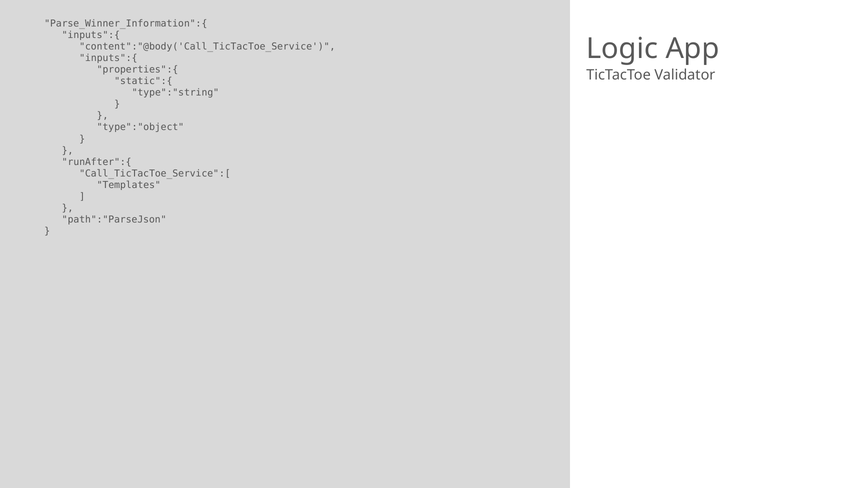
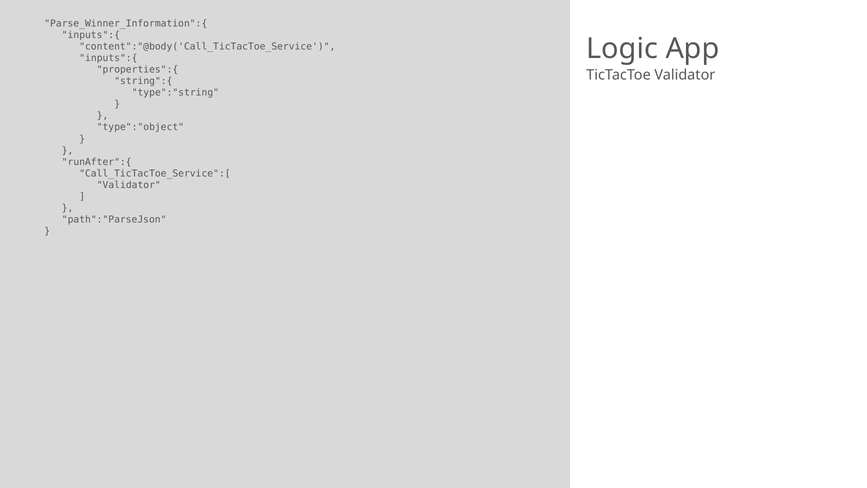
static":{: static":{ -> string":{
Templates at (129, 185): Templates -> Validator
